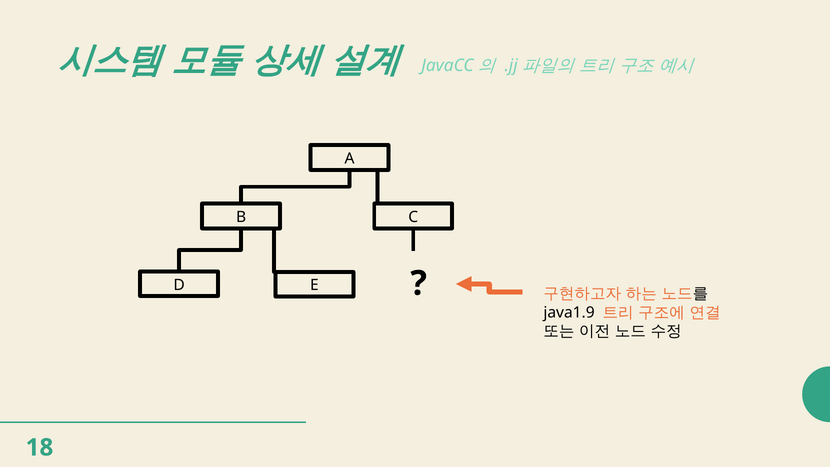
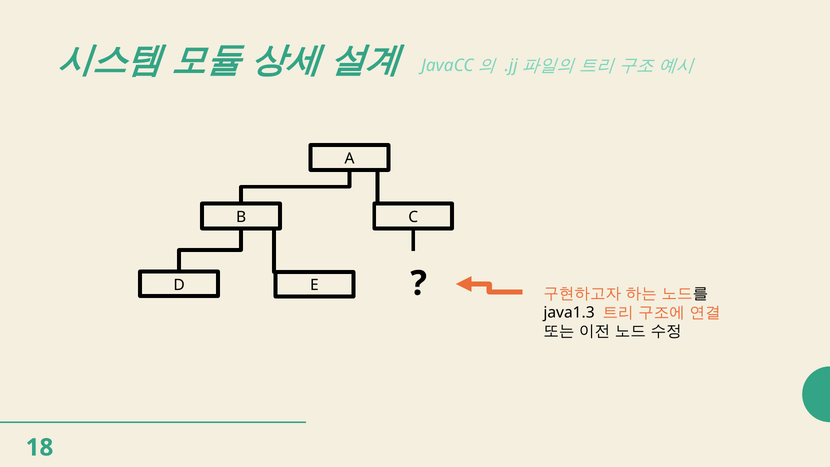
java1.9: java1.9 -> java1.3
